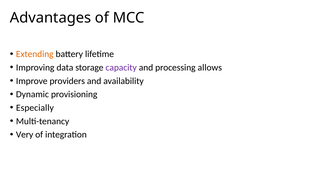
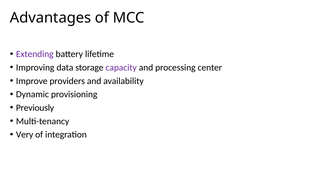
Extending colour: orange -> purple
allows: allows -> center
Especially: Especially -> Previously
